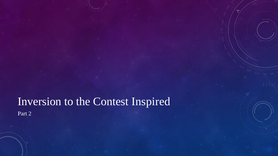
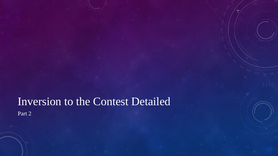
Inspired: Inspired -> Detailed
